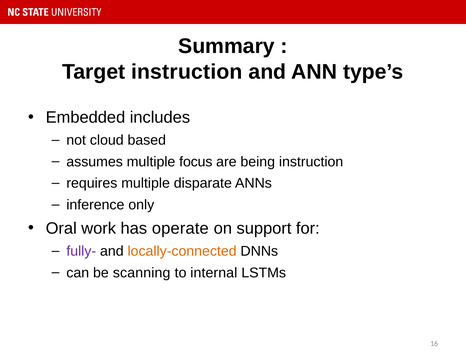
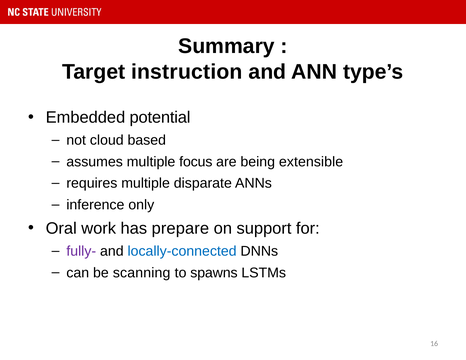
includes: includes -> potential
being instruction: instruction -> extensible
operate: operate -> prepare
locally-connected colour: orange -> blue
internal: internal -> spawns
